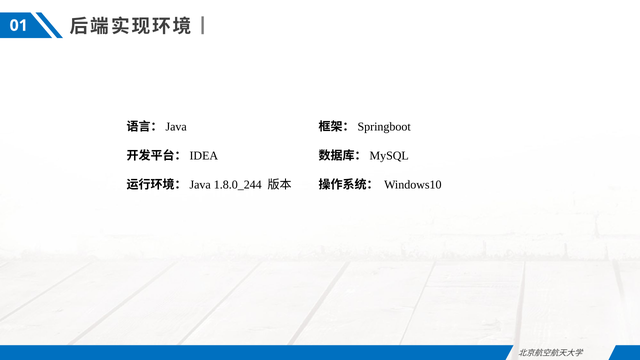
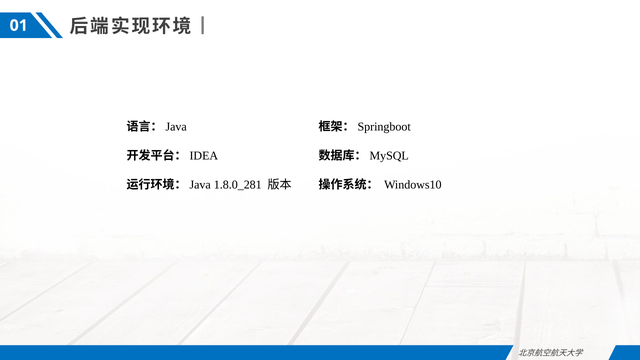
1.8.0_244: 1.8.0_244 -> 1.8.0_281
